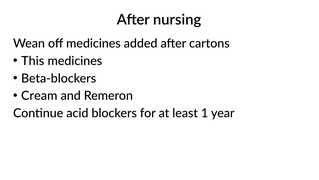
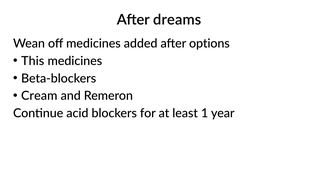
nursing: nursing -> dreams
cartons: cartons -> options
